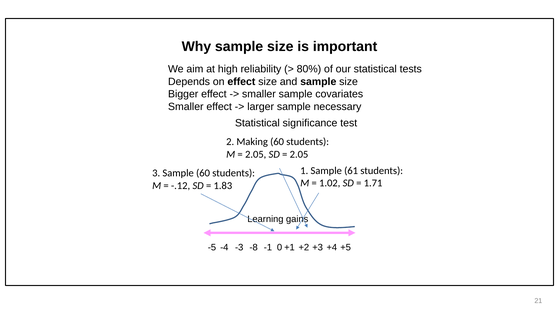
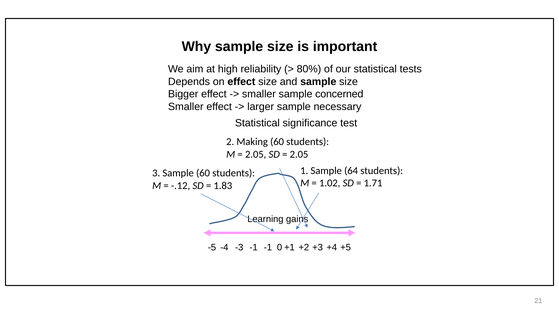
covariates: covariates -> concerned
61: 61 -> 64
-3 -8: -8 -> -1
